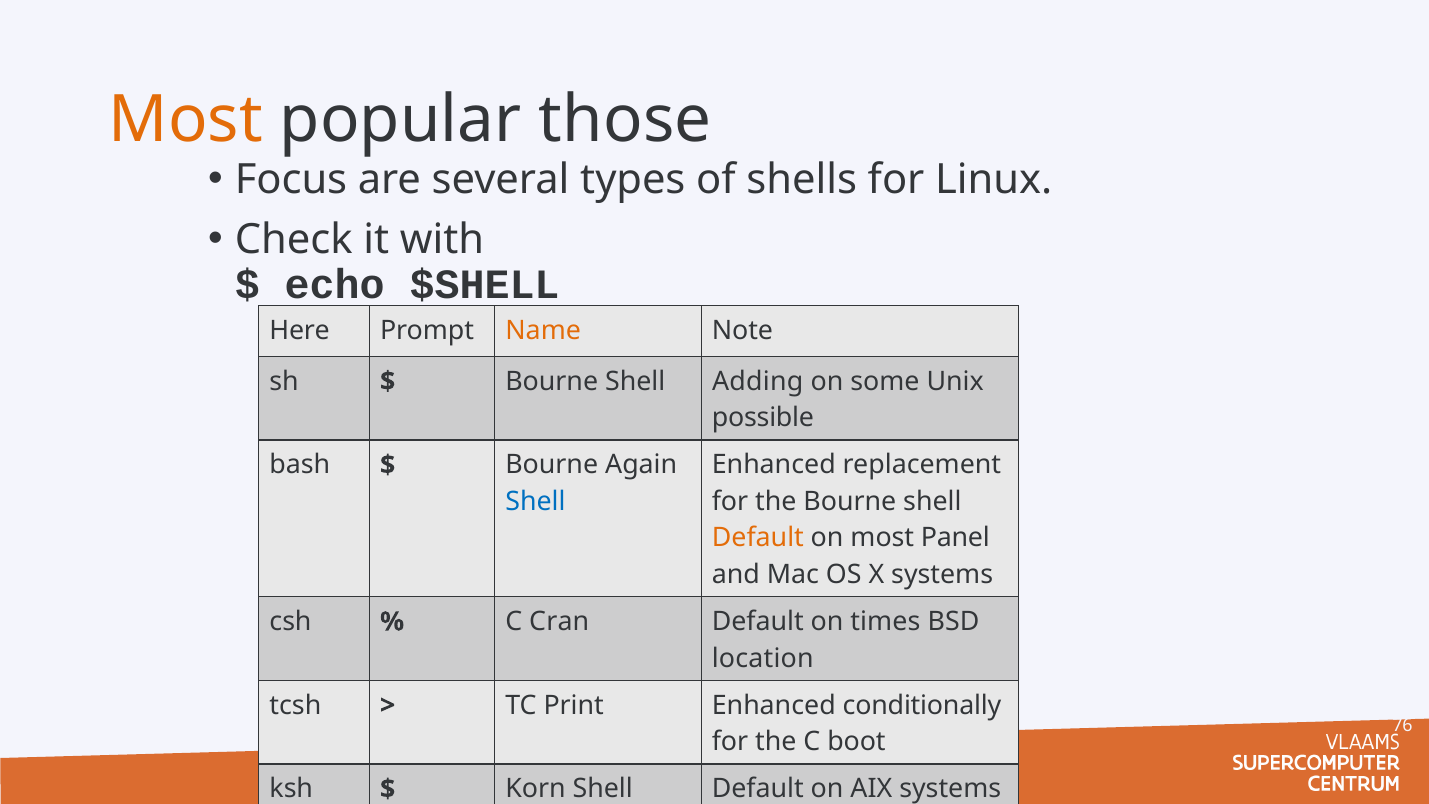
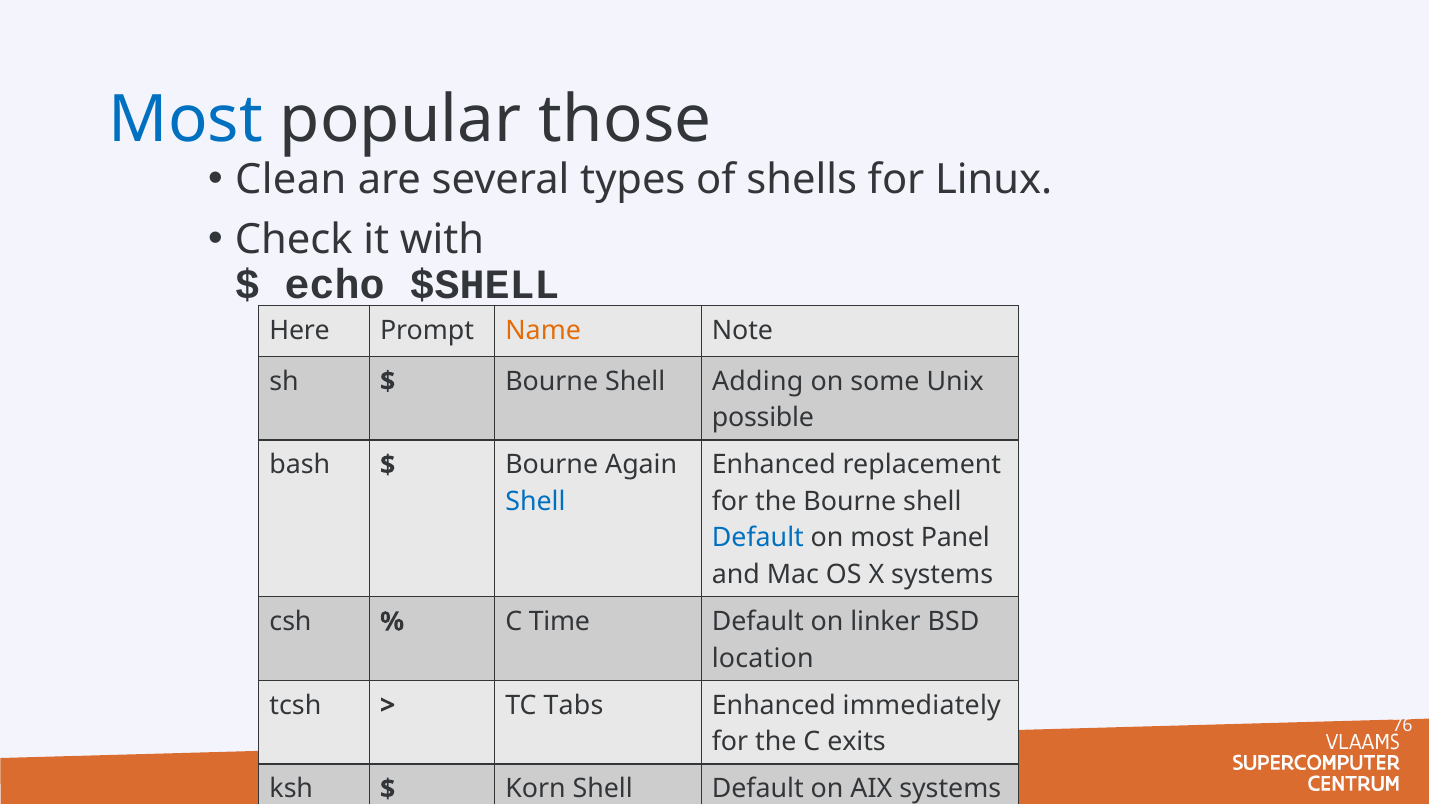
Most at (186, 120) colour: orange -> blue
Focus: Focus -> Clean
Default at (758, 538) colour: orange -> blue
Cran: Cran -> Time
times: times -> linker
Print: Print -> Tabs
conditionally: conditionally -> immediately
boot: boot -> exits
